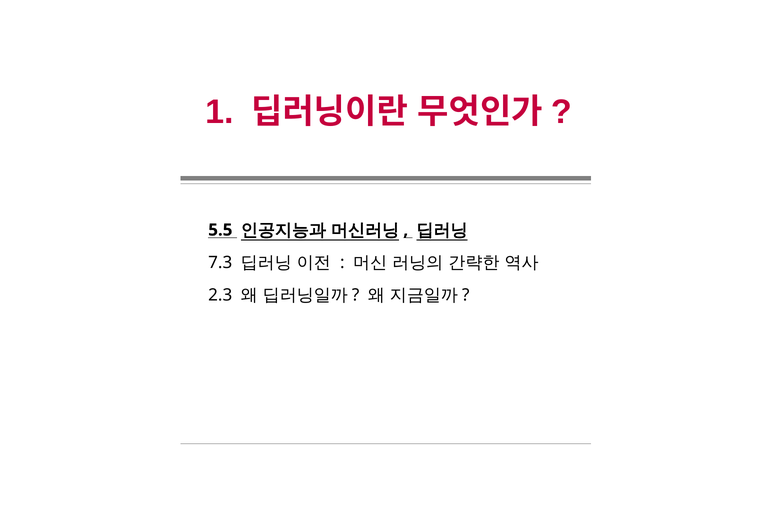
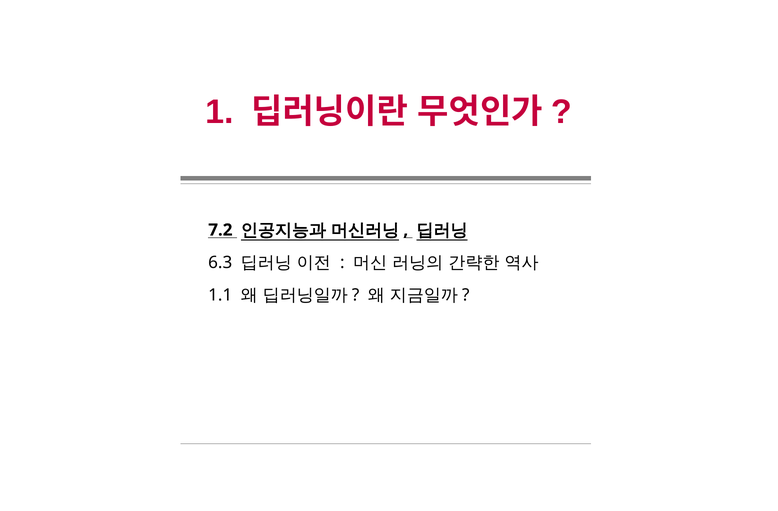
5.5: 5.5 -> 7.2
7.3: 7.3 -> 6.3
2.3: 2.3 -> 1.1
